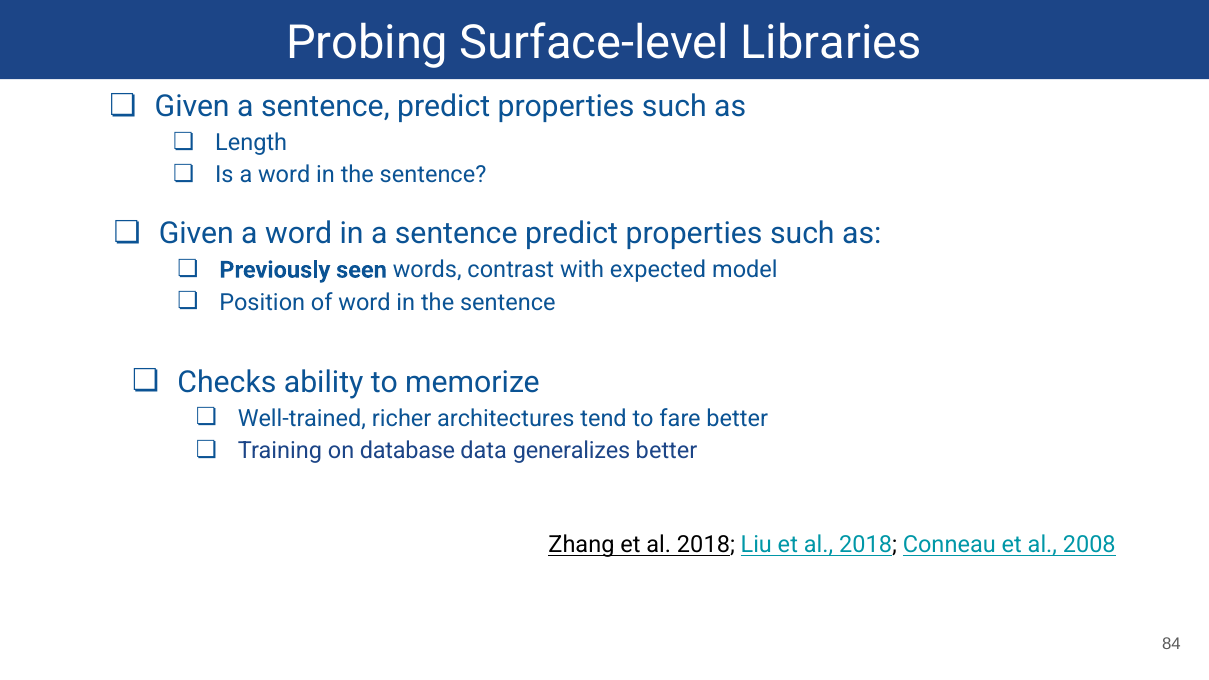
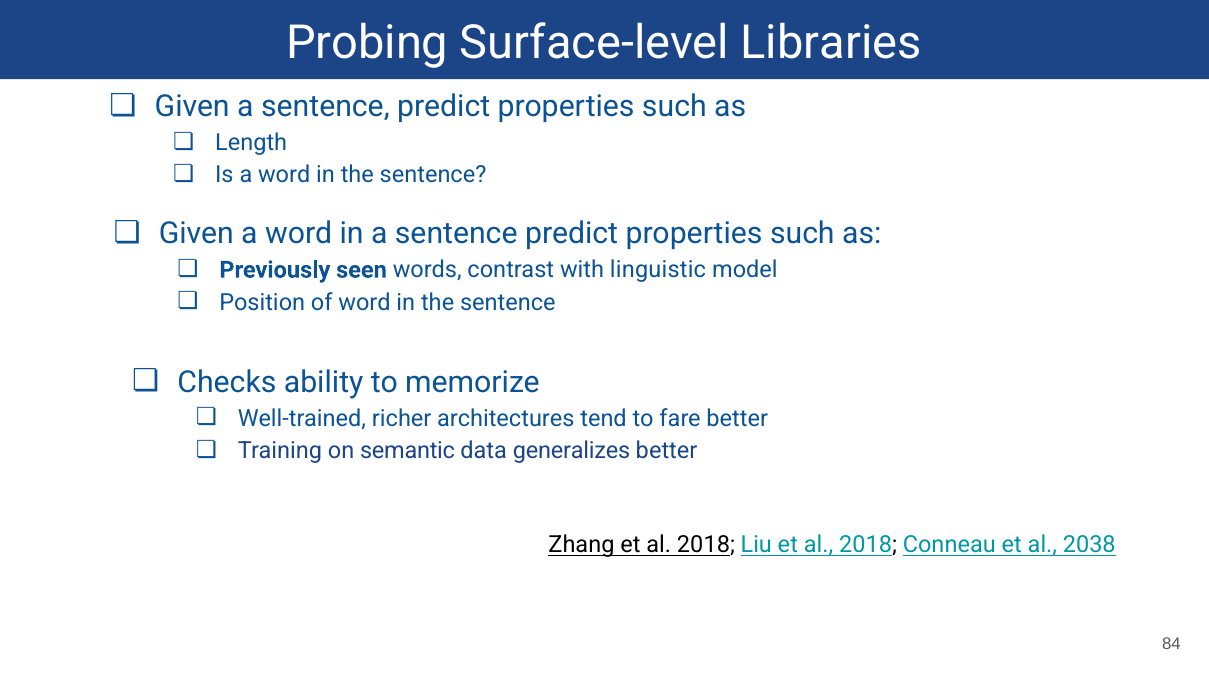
expected: expected -> linguistic
database: database -> semantic
2008: 2008 -> 2038
